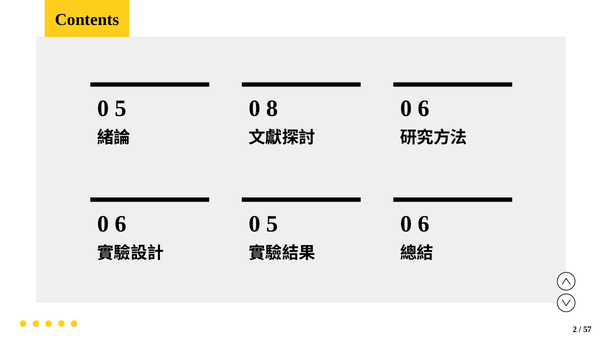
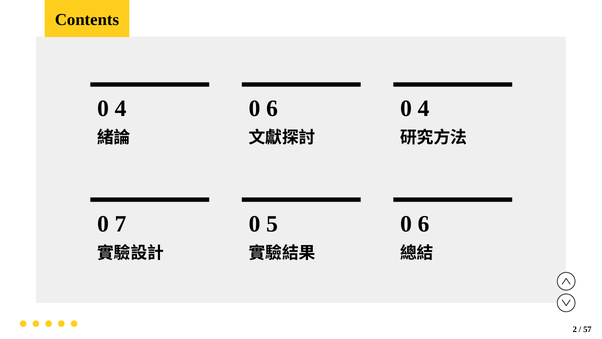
5 at (120, 108): 5 -> 4
8 at (272, 108): 8 -> 6
6 at (424, 108): 6 -> 4
6 at (120, 224): 6 -> 7
